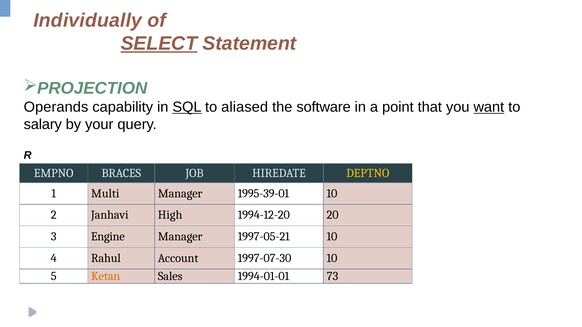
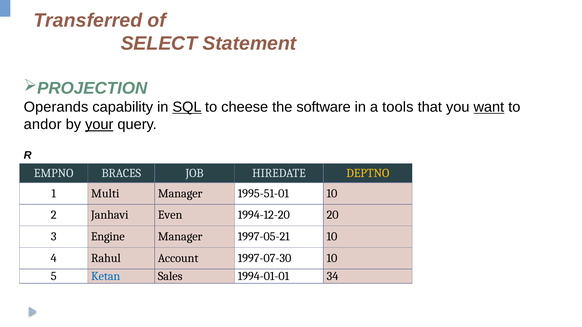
Individually: Individually -> Transferred
SELECT underline: present -> none
aliased: aliased -> cheese
point: point -> tools
salary: salary -> andor
your underline: none -> present
1995-39-01: 1995-39-01 -> 1995-51-01
High: High -> Even
Ketan colour: orange -> blue
73: 73 -> 34
